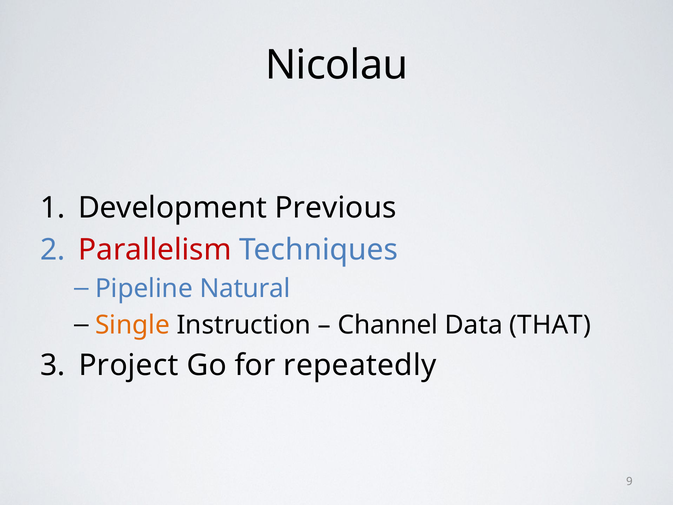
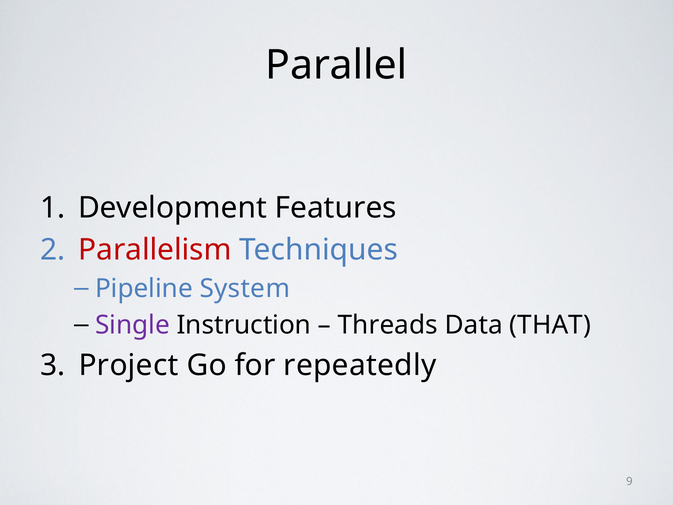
Nicolau: Nicolau -> Parallel
Previous: Previous -> Features
Natural: Natural -> System
Single colour: orange -> purple
Channel: Channel -> Threads
